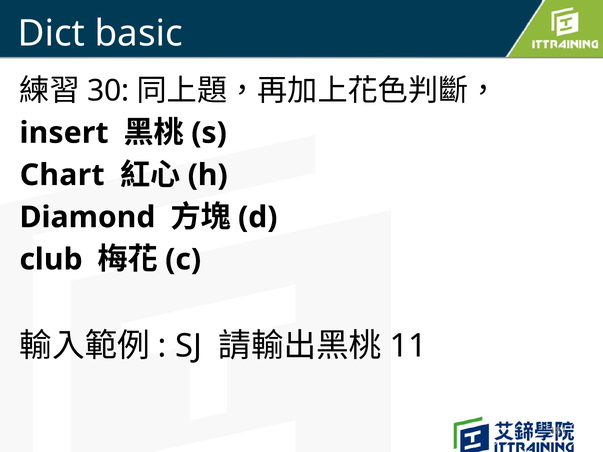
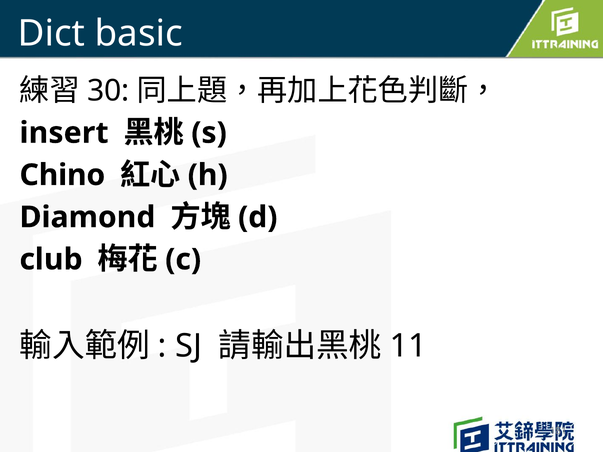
Chart: Chart -> Chino
